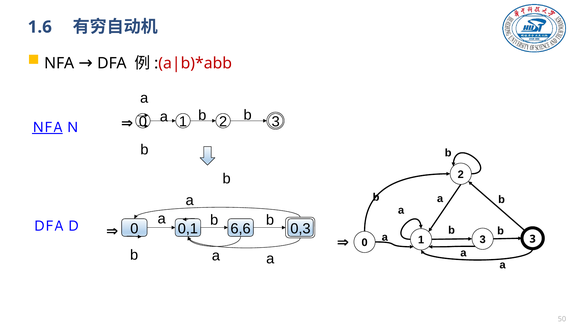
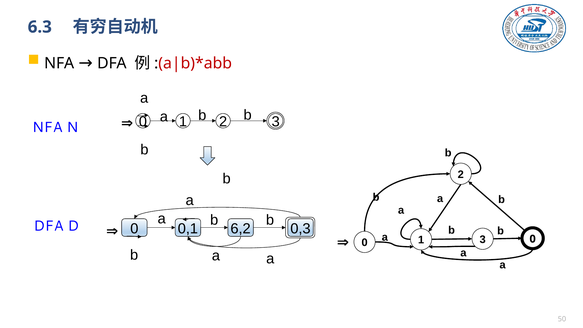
1.6: 1.6 -> 6.3
NFA at (47, 127) underline: present -> none
6,6: 6,6 -> 6,2
1 3: 3 -> 0
